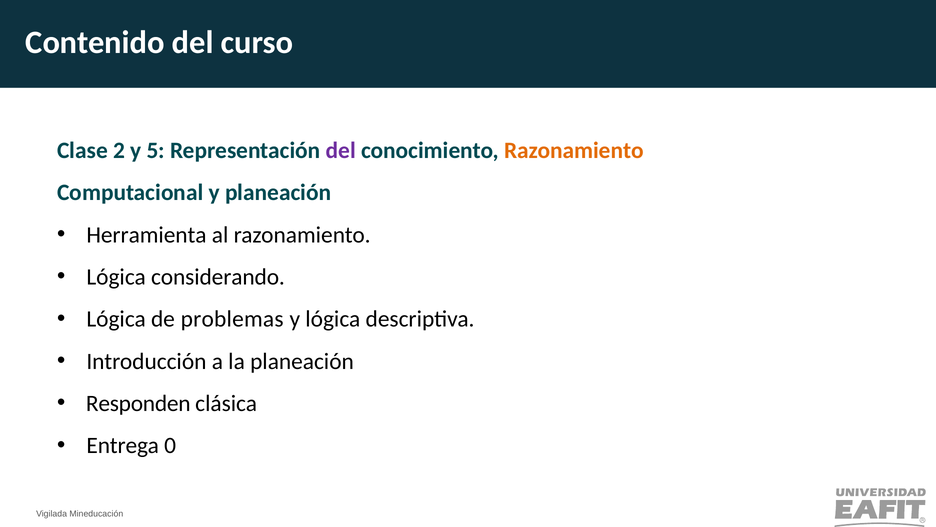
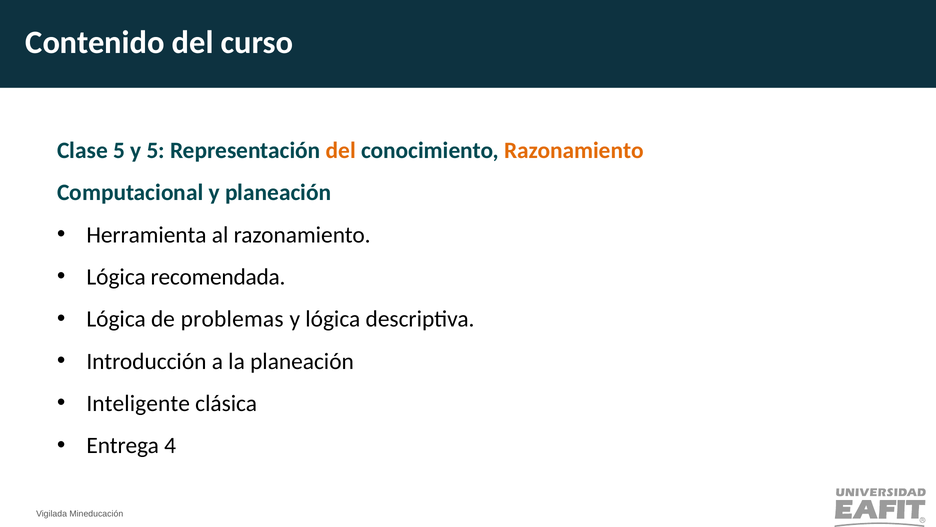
Clase 2: 2 -> 5
del at (341, 150) colour: purple -> orange
considerando: considerando -> recomendada
Responden: Responden -> Inteligente
0: 0 -> 4
